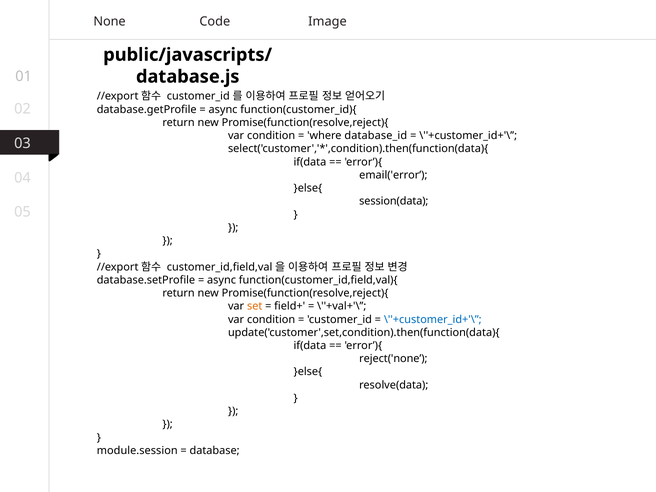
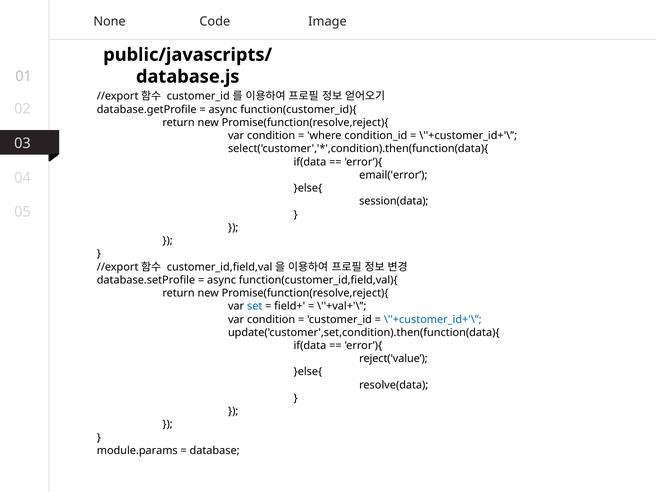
database_id: database_id -> condition_id
set colour: orange -> blue
reject('none: reject('none -> reject('value
module.session: module.session -> module.params
